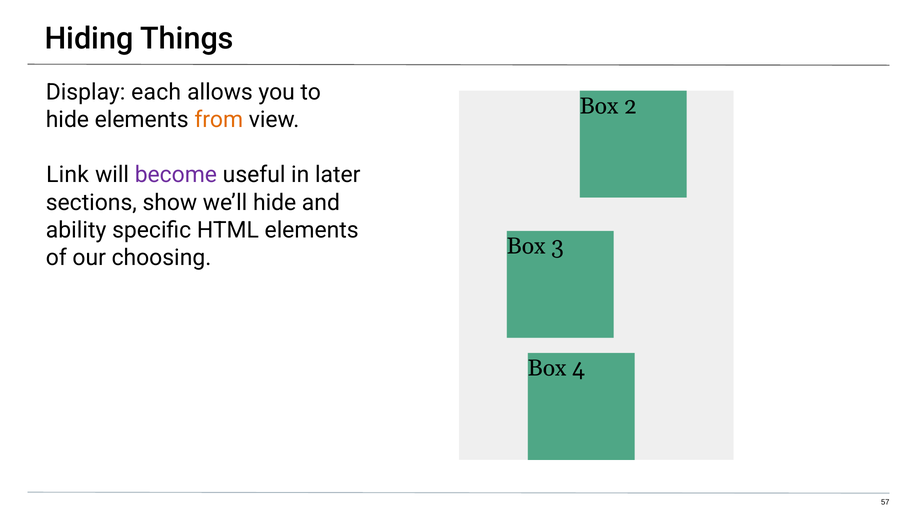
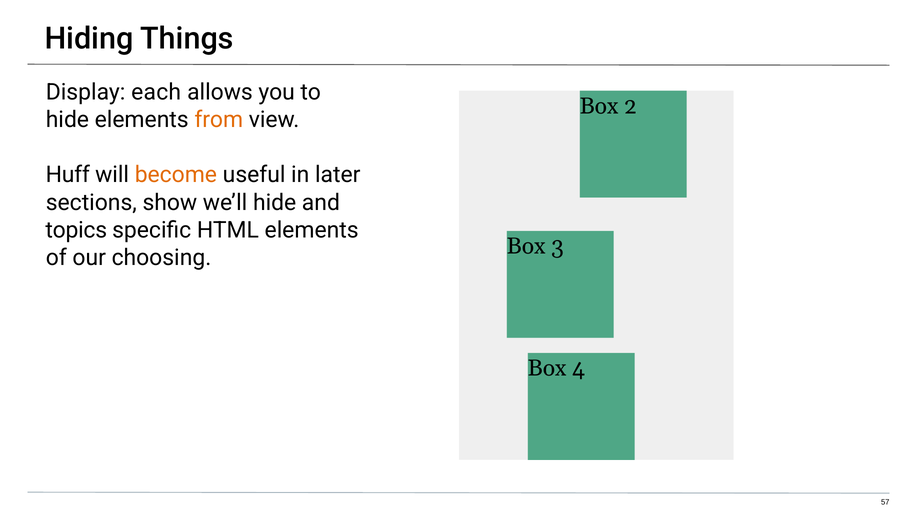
Link: Link -> Huff
become colour: purple -> orange
ability: ability -> topics
